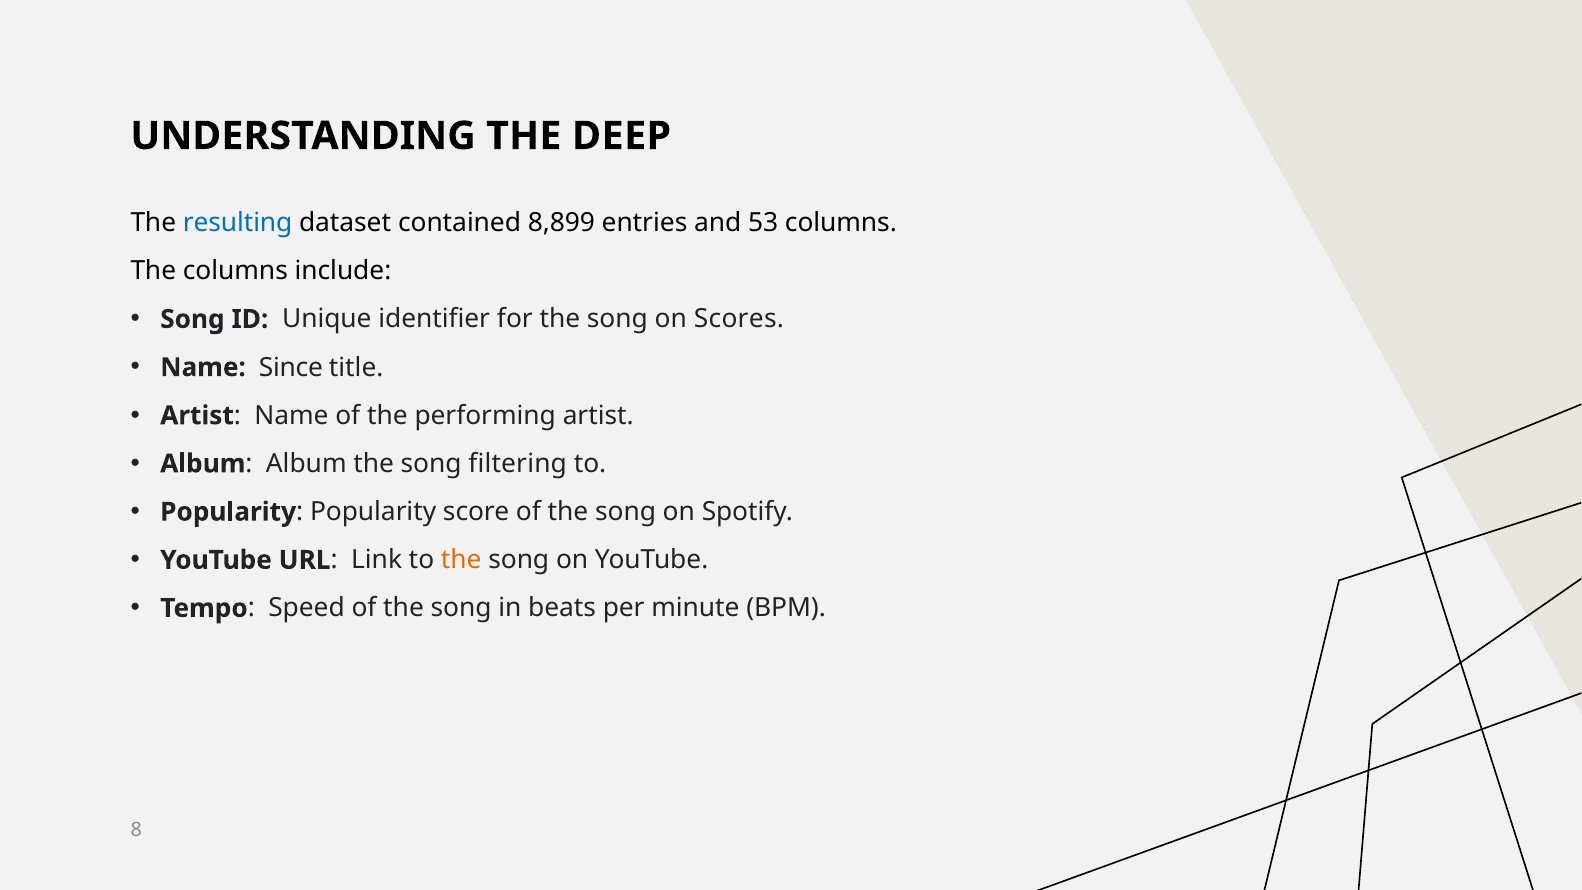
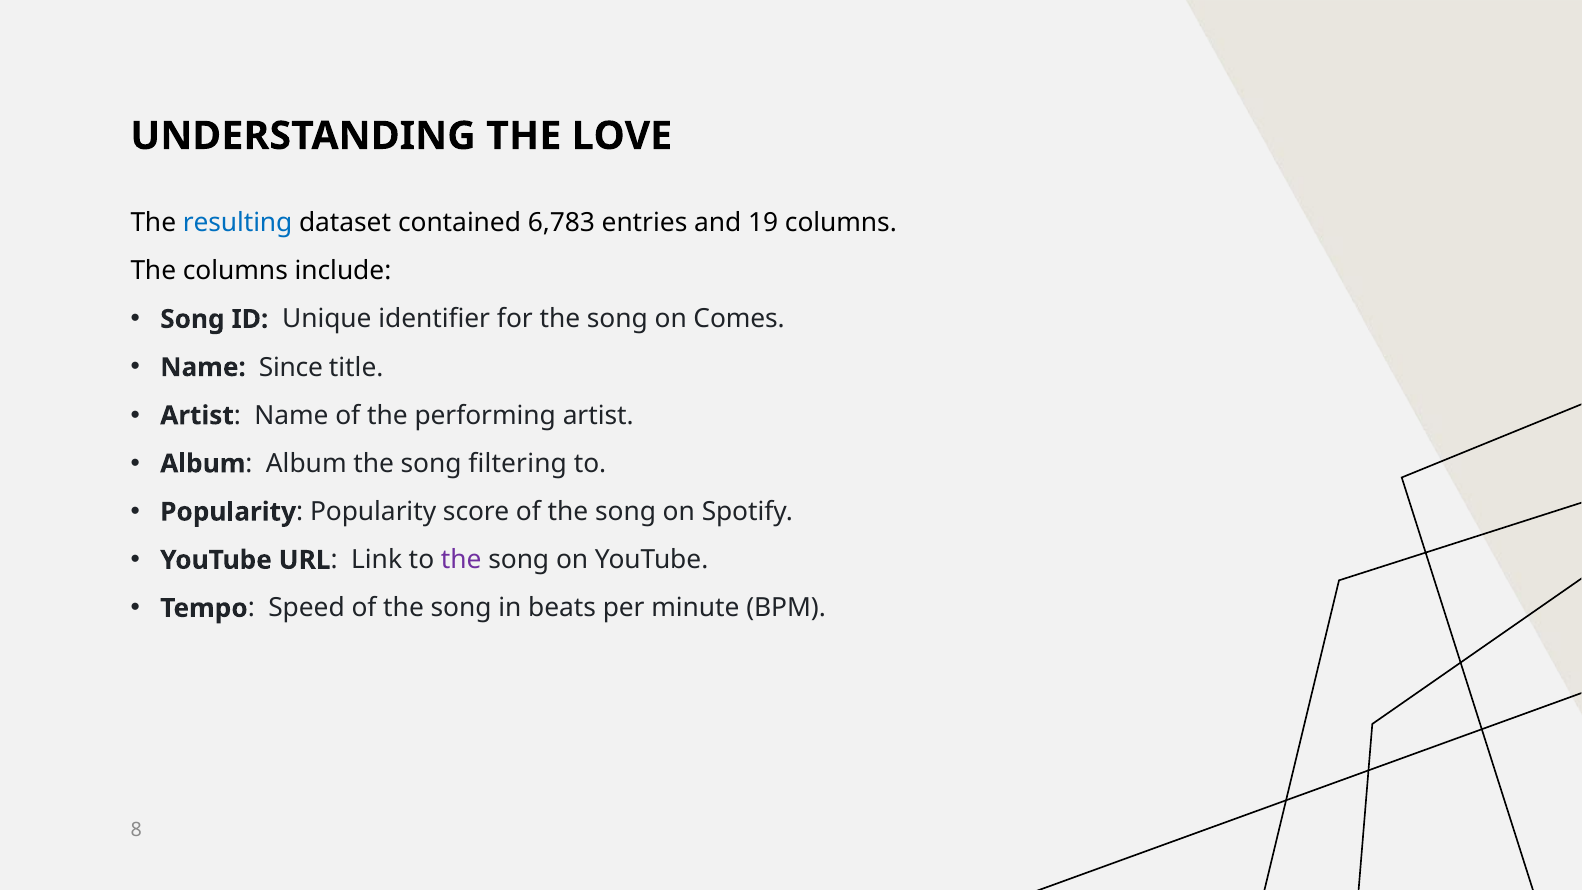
DEEP: DEEP -> LOVE
8,899: 8,899 -> 6,783
53: 53 -> 19
Scores: Scores -> Comes
the at (461, 560) colour: orange -> purple
